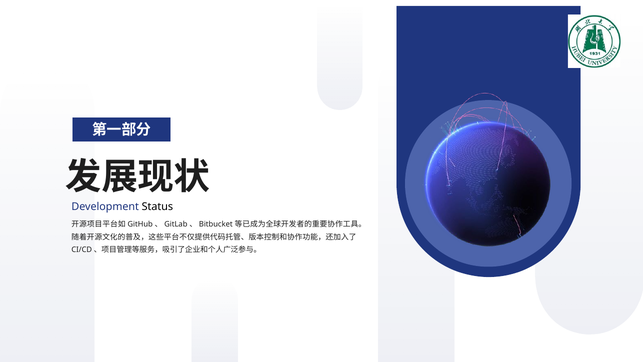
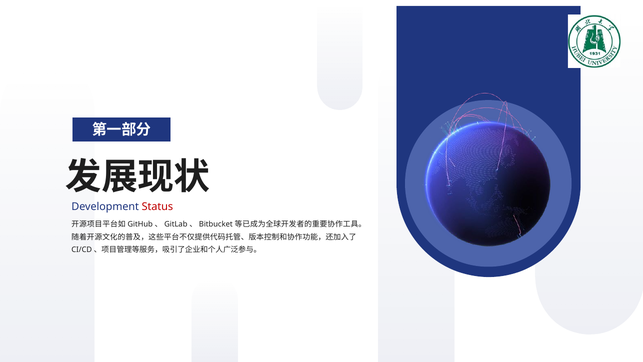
Status colour: black -> red
